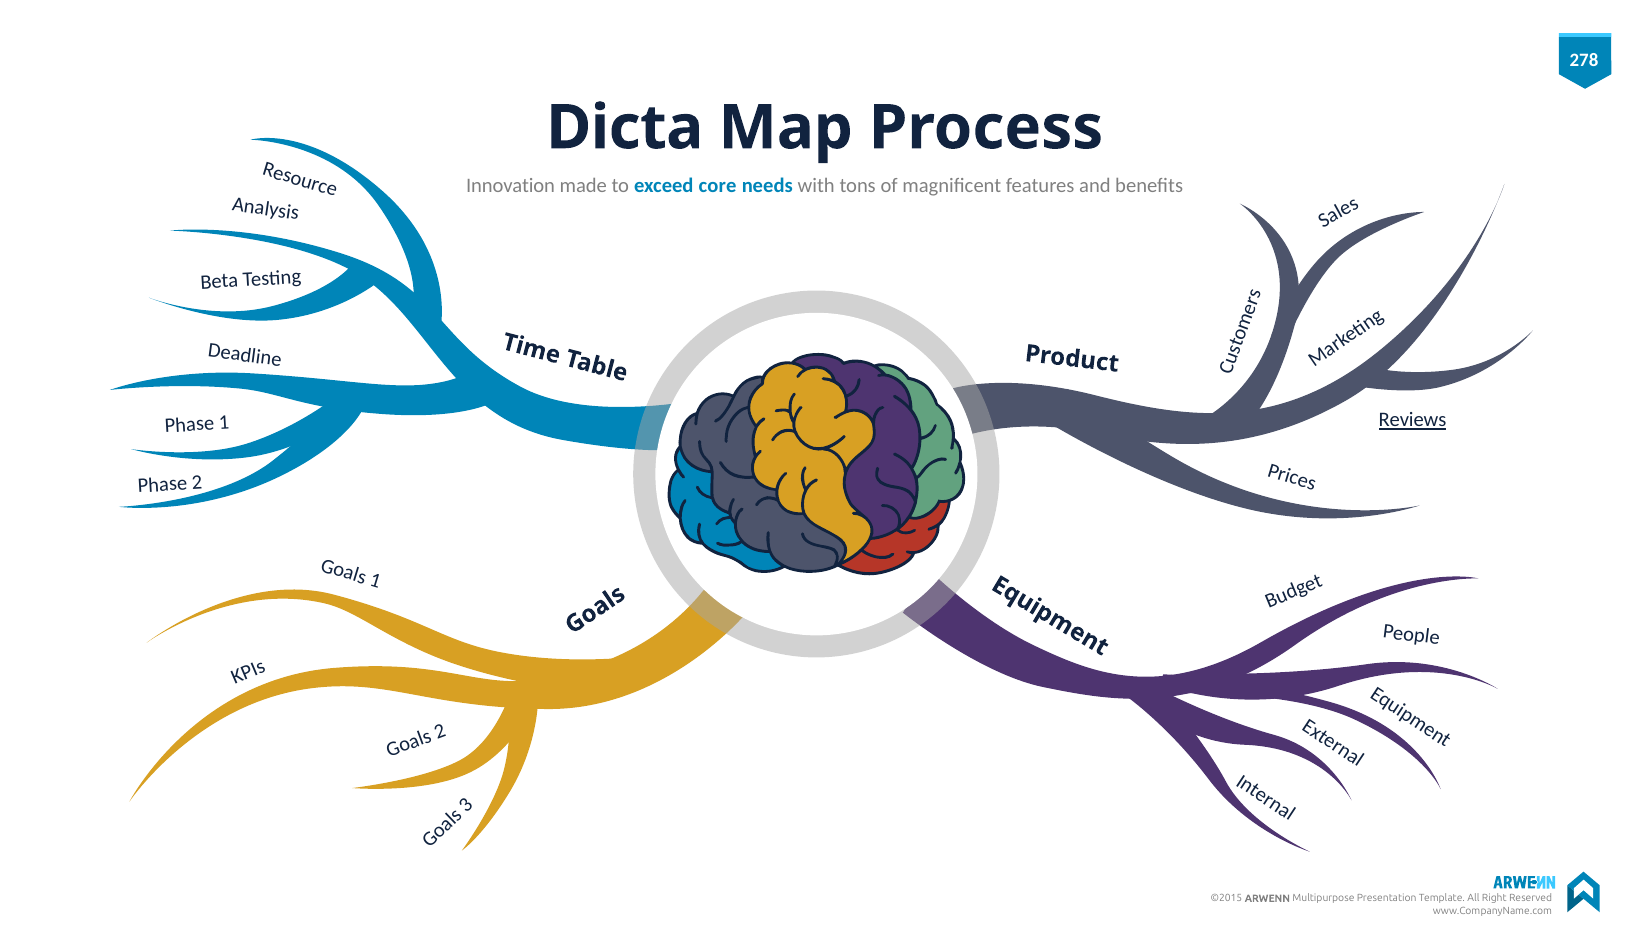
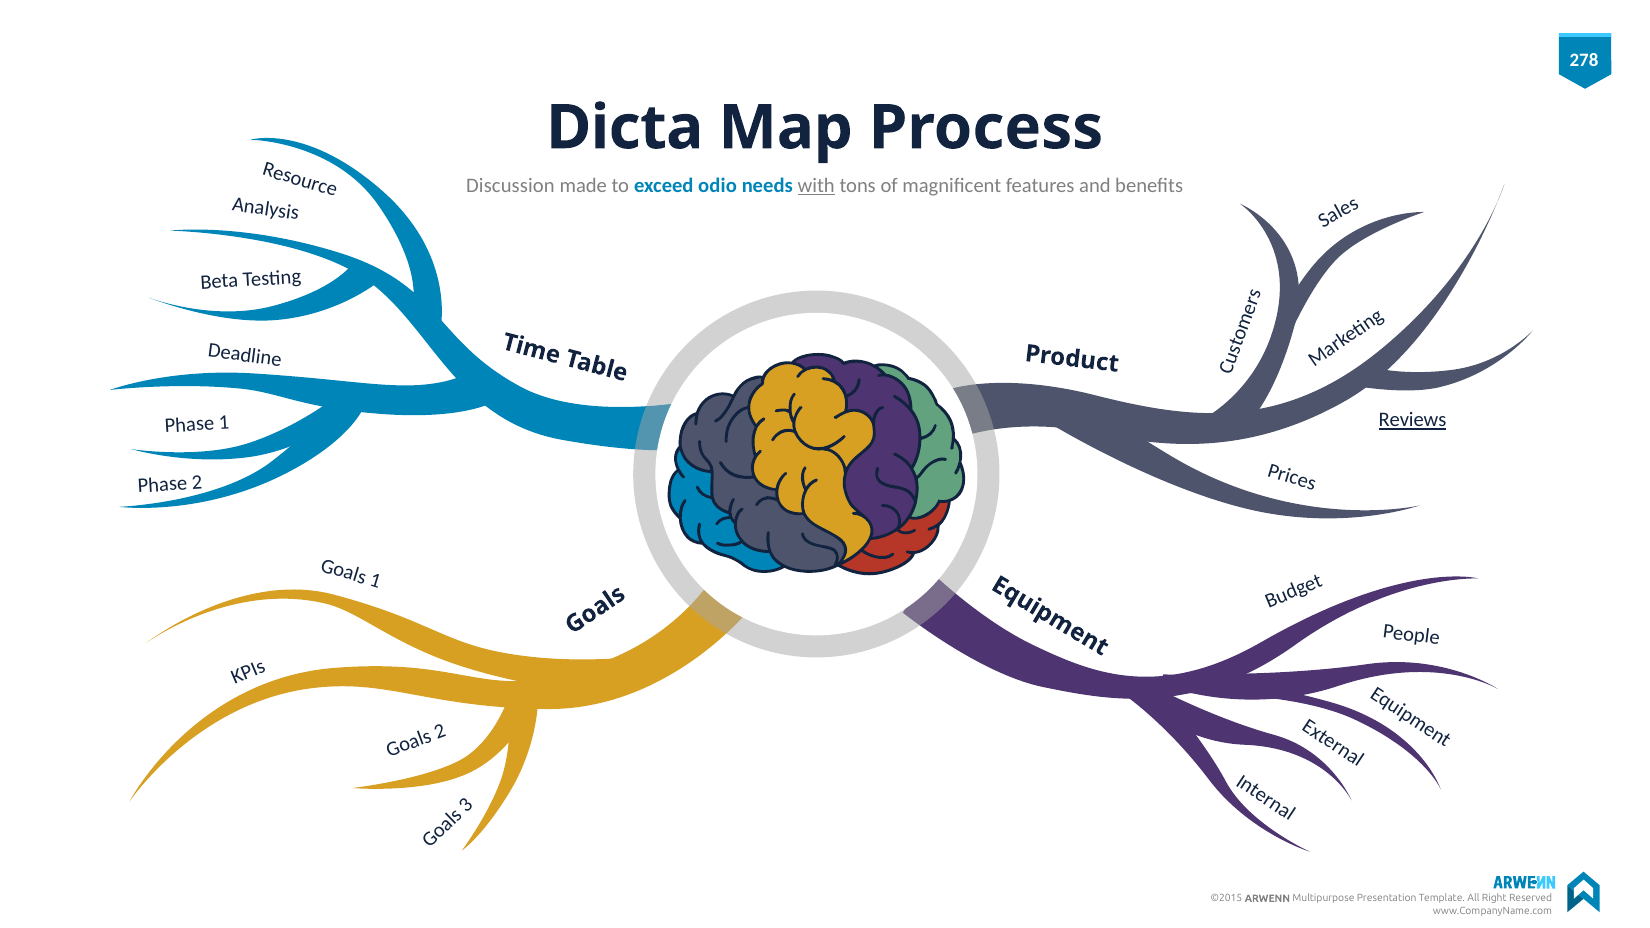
Innovation: Innovation -> Discussion
core: core -> odio
with underline: none -> present
